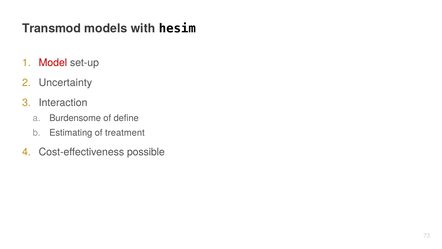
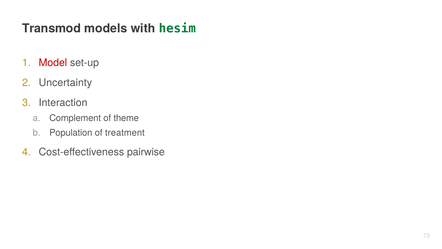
hesim colour: black -> green
Burdensome: Burdensome -> Complement
define: define -> theme
Estimating: Estimating -> Population
possible: possible -> pairwise
